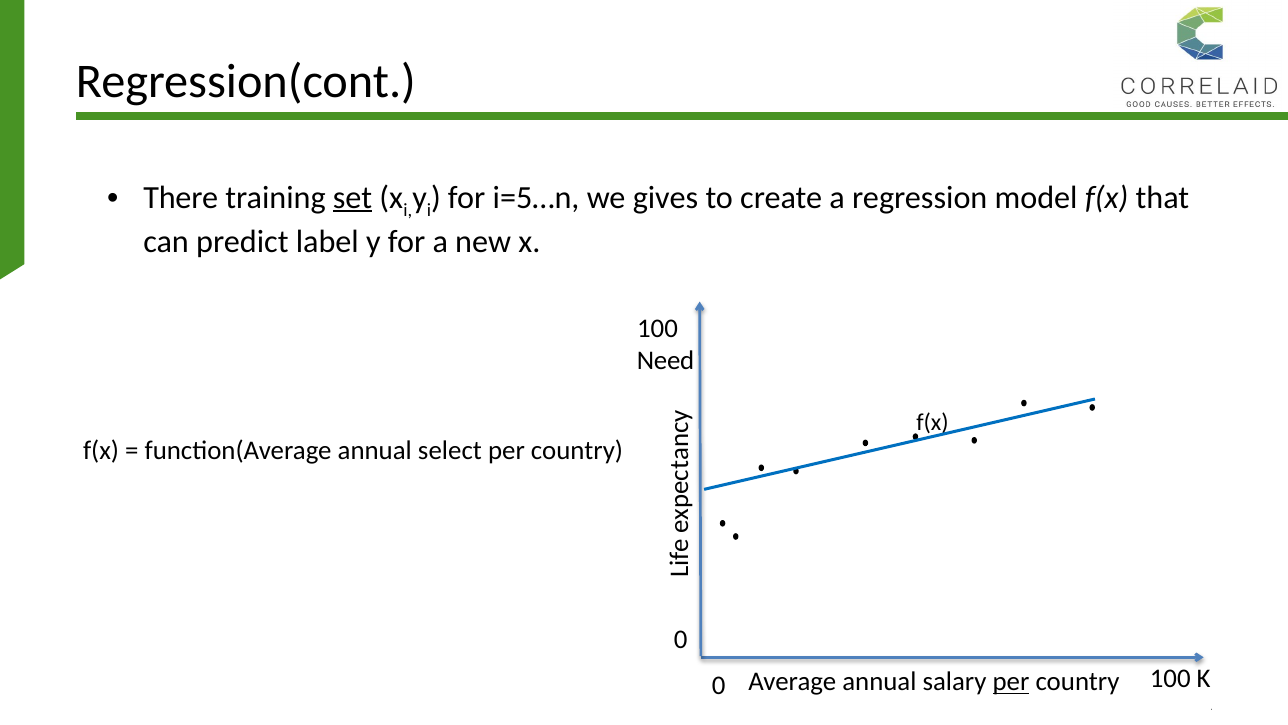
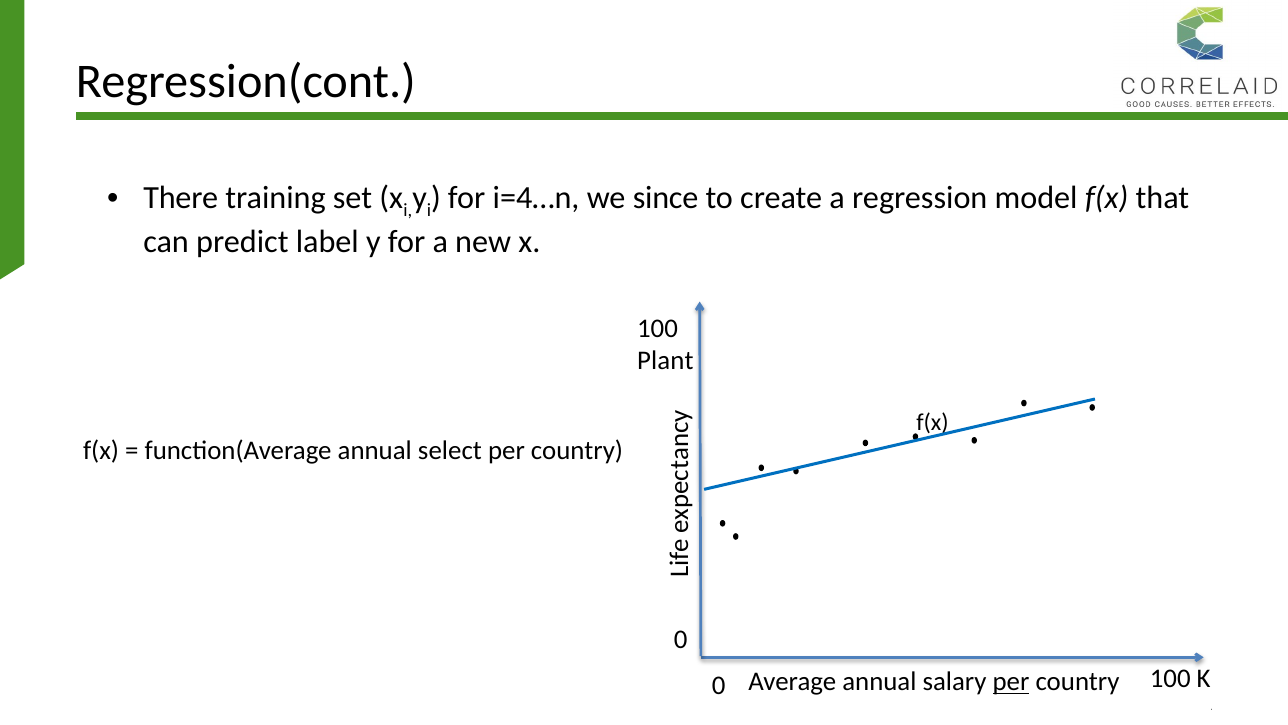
set underline: present -> none
i=5…n: i=5…n -> i=4…n
gives: gives -> since
Need: Need -> Plant
